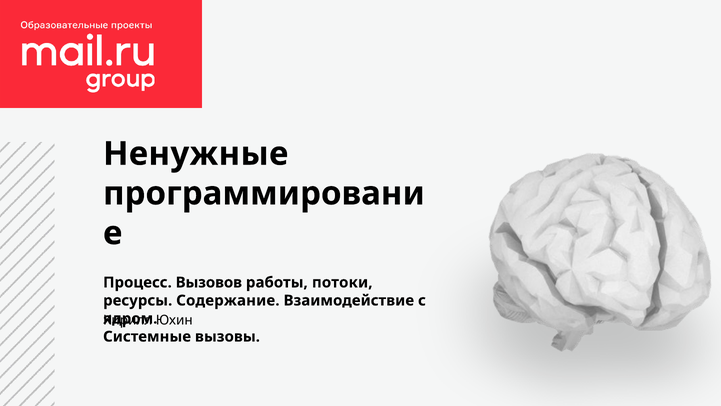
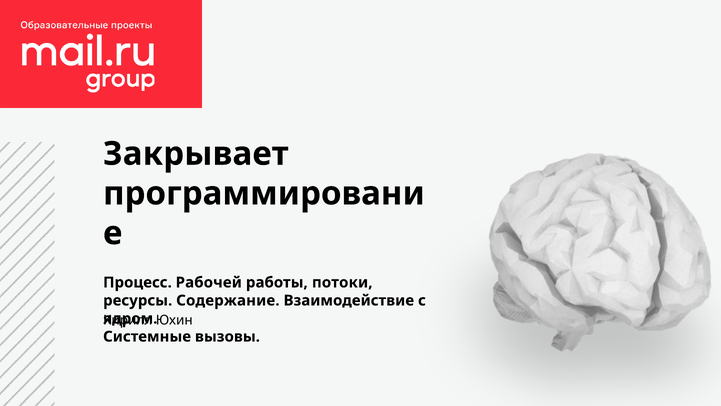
Ненужные: Ненужные -> Закрывает
Вызовов: Вызовов -> Рабочей
